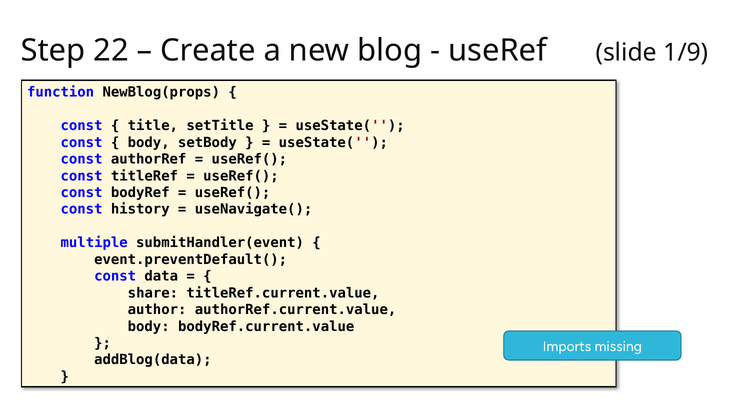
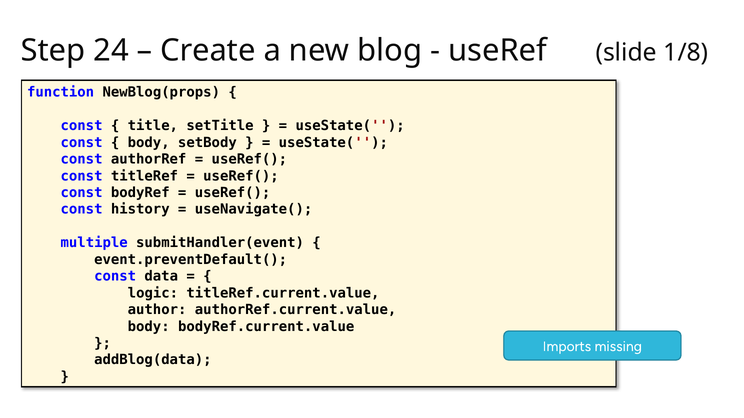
22: 22 -> 24
1/9: 1/9 -> 1/8
share: share -> logic
